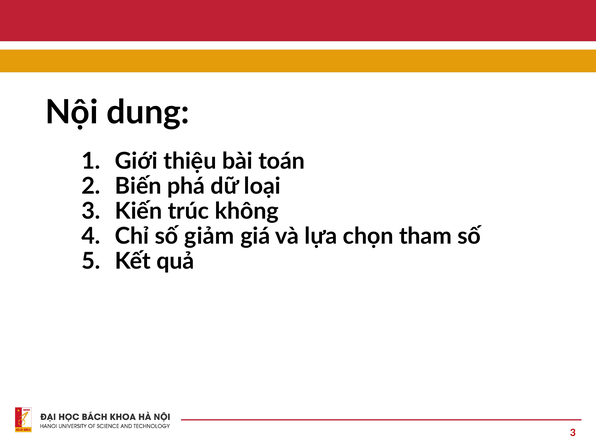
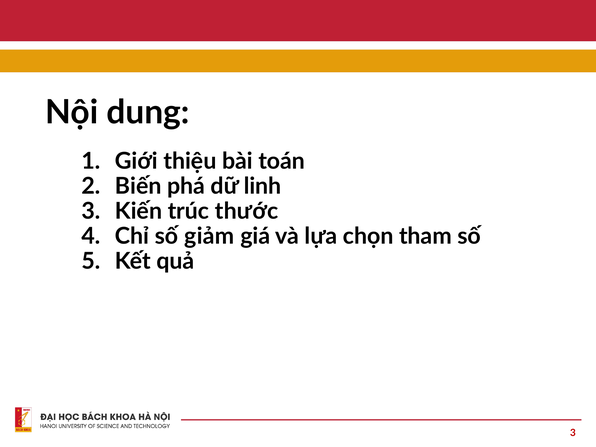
loại: loại -> linh
không: không -> thước
